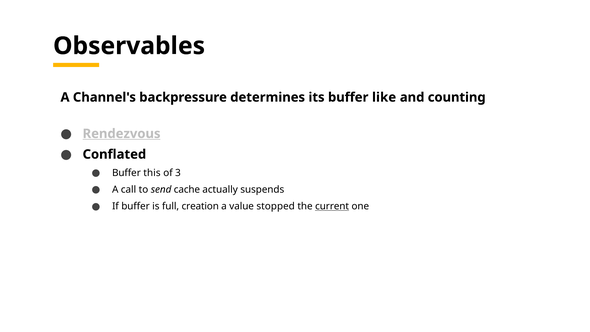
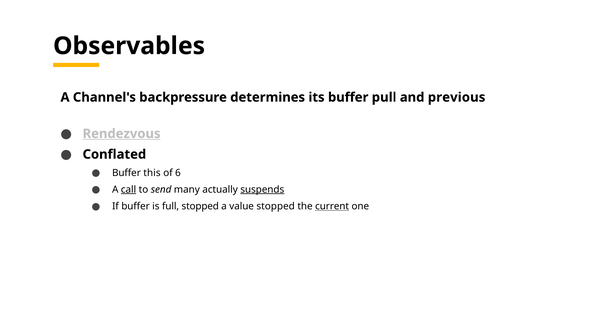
like: like -> pull
counting: counting -> previous
3: 3 -> 6
call underline: none -> present
cache: cache -> many
suspends underline: none -> present
full creation: creation -> stopped
